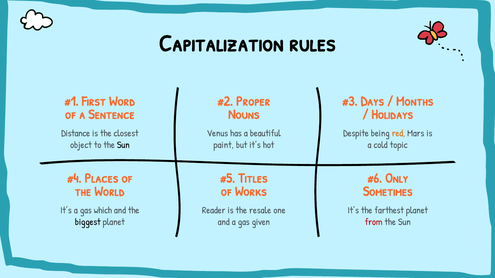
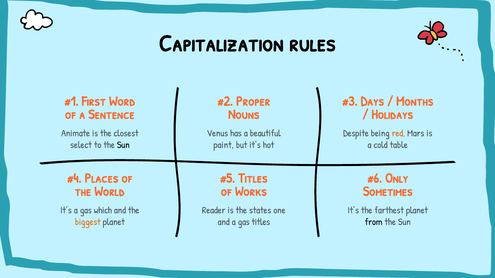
Distance: Distance -> Animate
object: object -> select
topic: topic -> table
resale: resale -> states
biggest colour: black -> orange
gas given: given -> titles
from colour: red -> black
